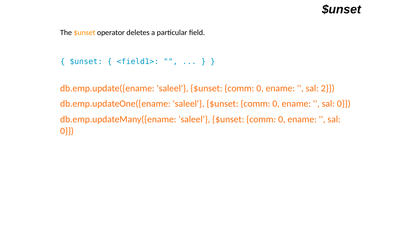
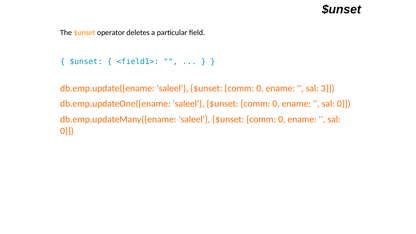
2: 2 -> 3
